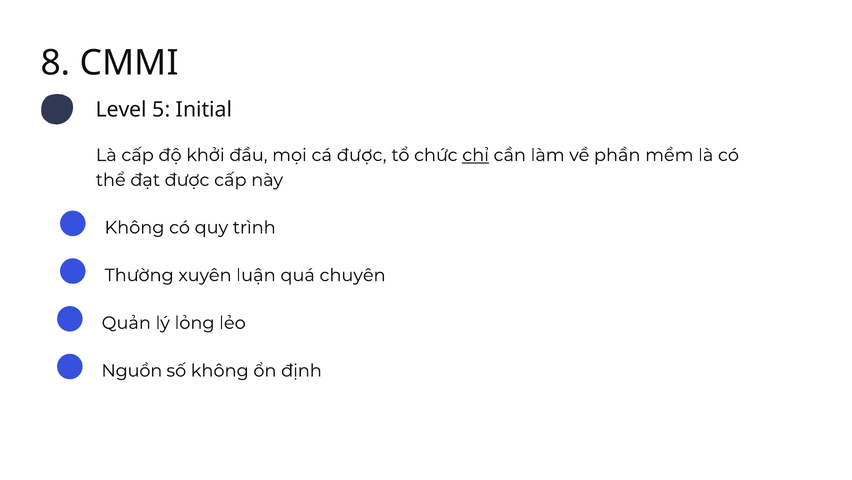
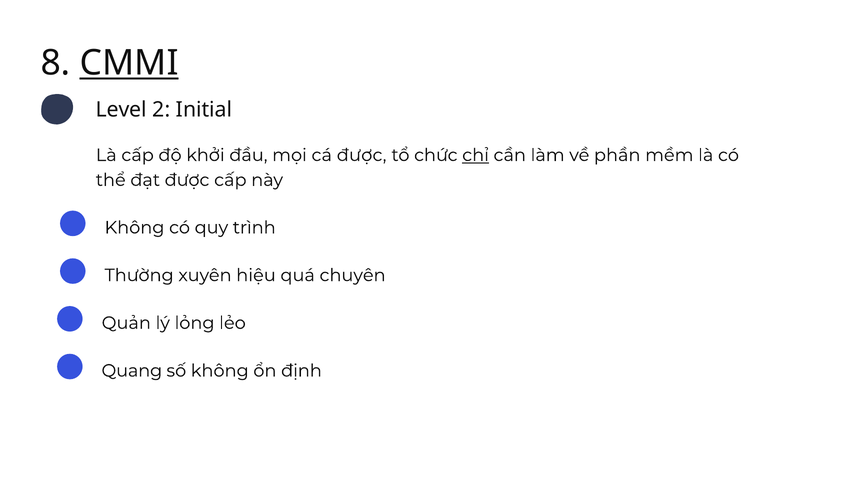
CMMI underline: none -> present
5: 5 -> 2
luận: luận -> hiệu
Nguồn: Nguồn -> Quang
